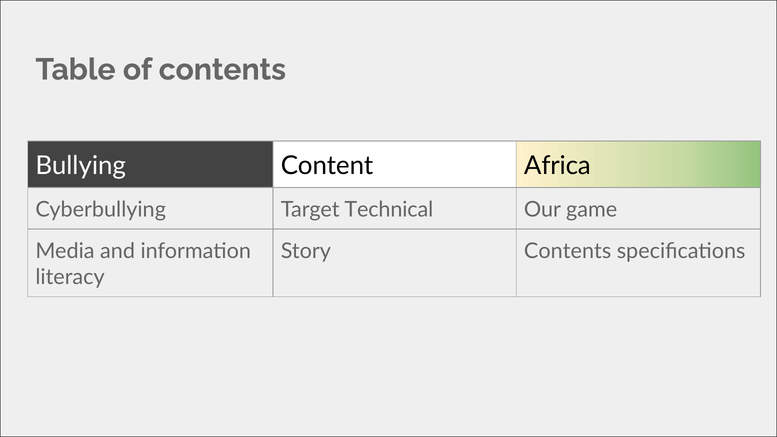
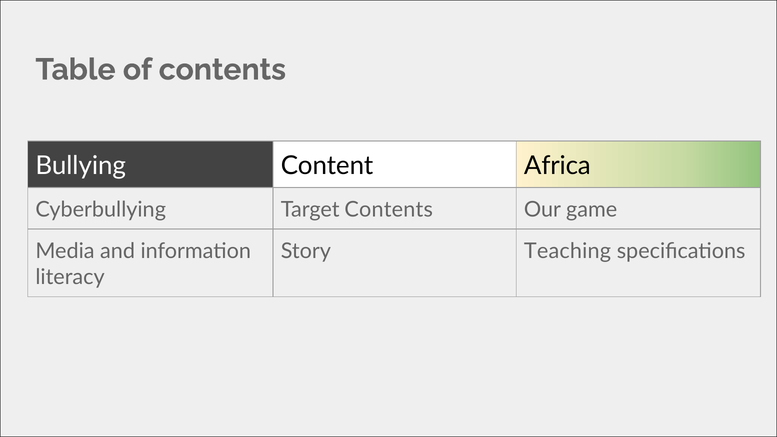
Target Technical: Technical -> Contents
Story Contents: Contents -> Teaching
